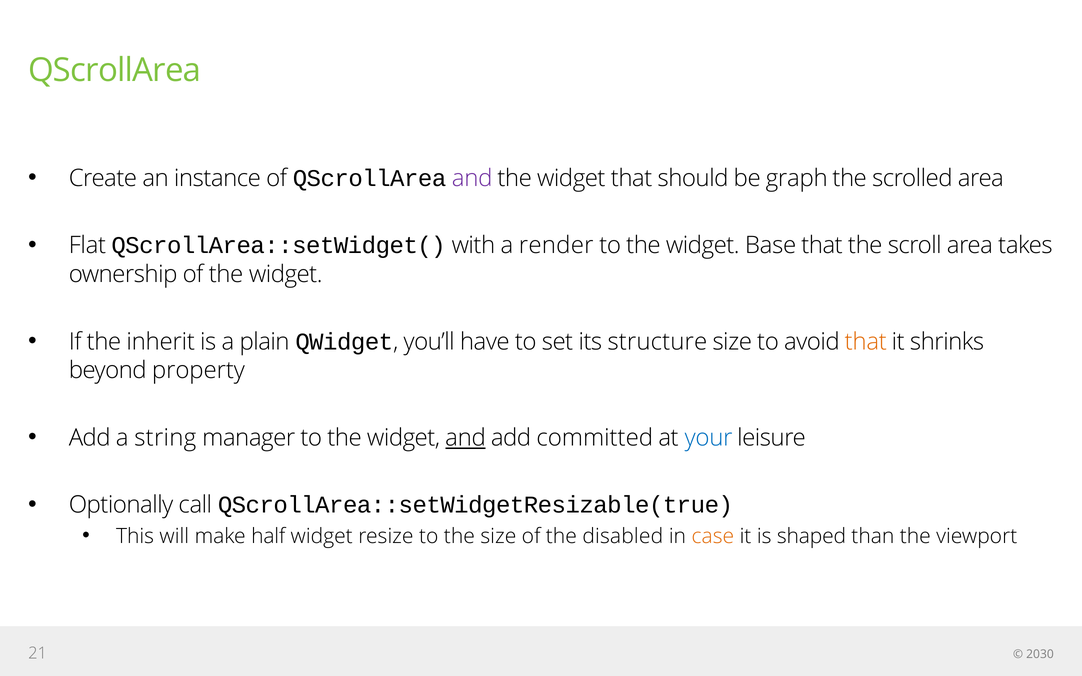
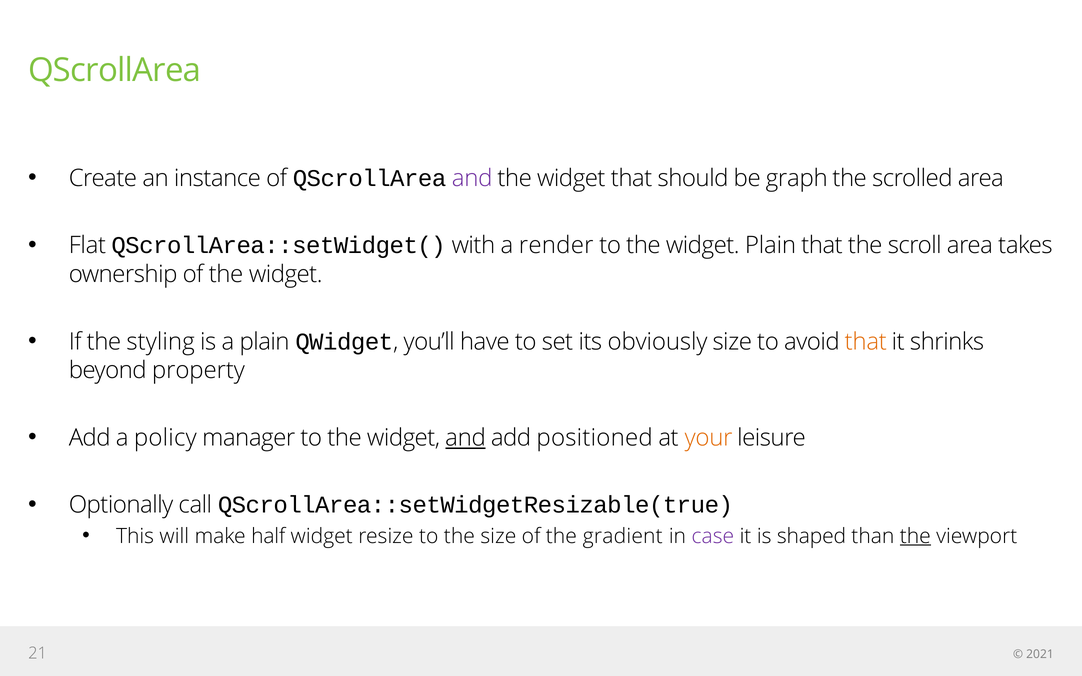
widget Base: Base -> Plain
inherit: inherit -> styling
structure: structure -> obviously
string: string -> policy
committed: committed -> positioned
your colour: blue -> orange
disabled: disabled -> gradient
case colour: orange -> purple
the at (915, 536) underline: none -> present
2030: 2030 -> 2021
